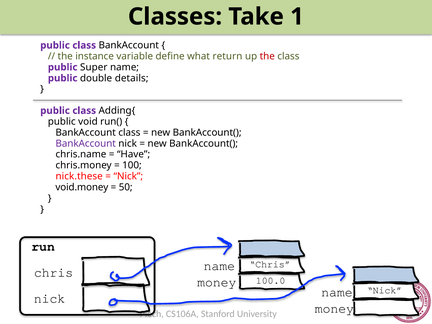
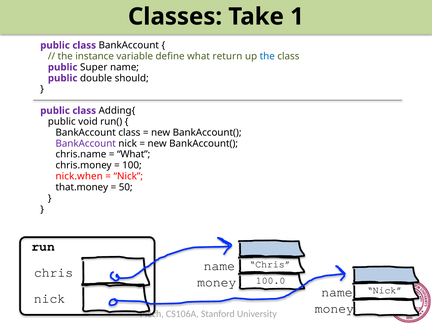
the at (267, 56) colour: red -> blue
details: details -> should
Have at (134, 154): Have -> What
nick.these: nick.these -> nick.when
void.money: void.money -> that.money
